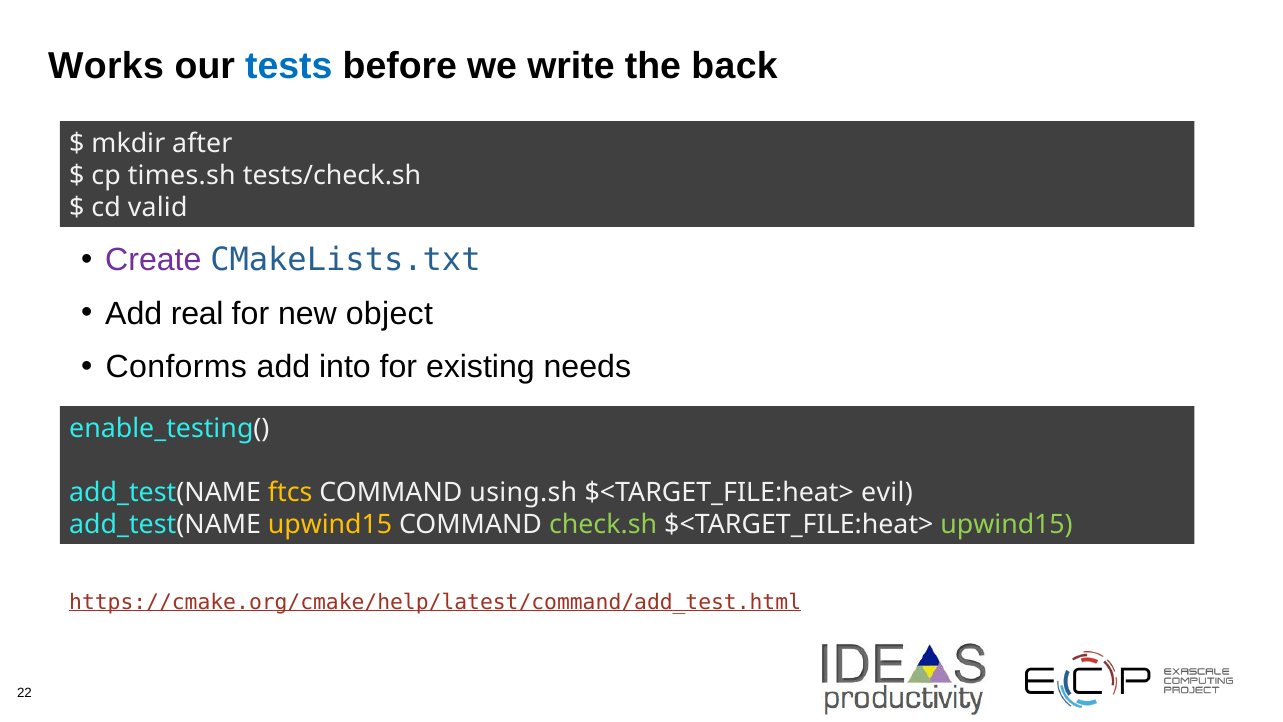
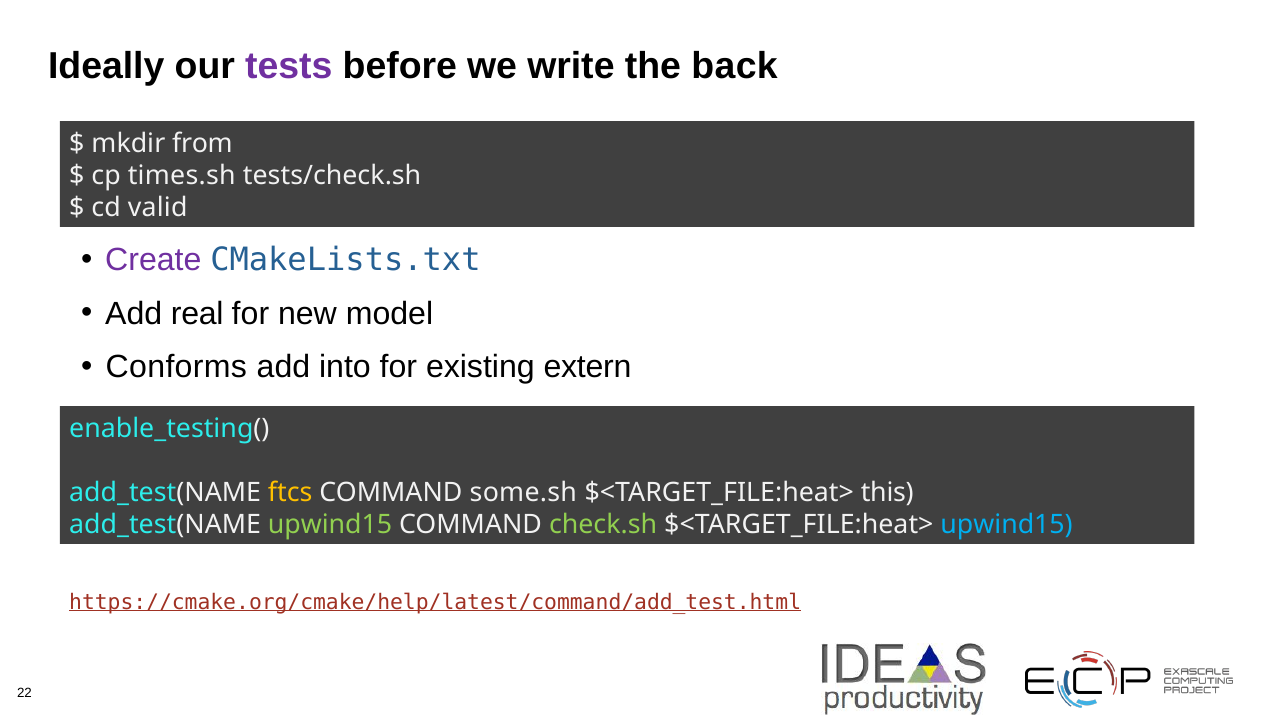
Works: Works -> Ideally
tests colour: blue -> purple
after: after -> from
object: object -> model
needs: needs -> extern
using.sh: using.sh -> some.sh
evil: evil -> this
upwind15 at (330, 525) colour: yellow -> light green
upwind15 at (1007, 525) colour: light green -> light blue
